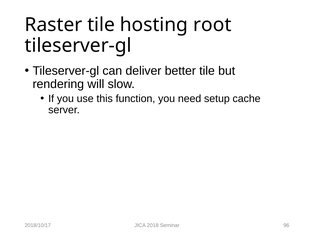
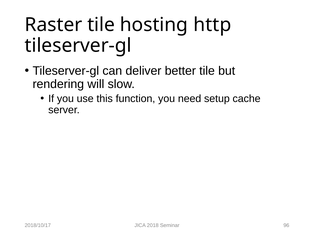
root: root -> http
